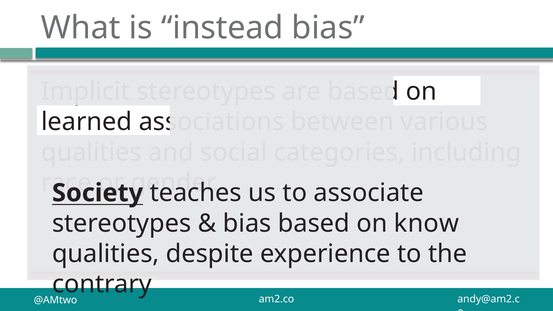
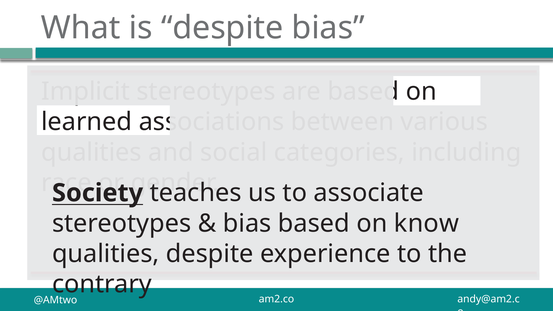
is instead: instead -> despite
